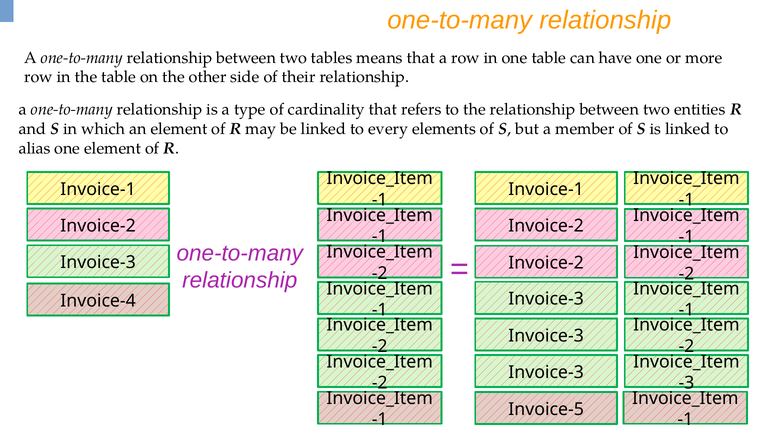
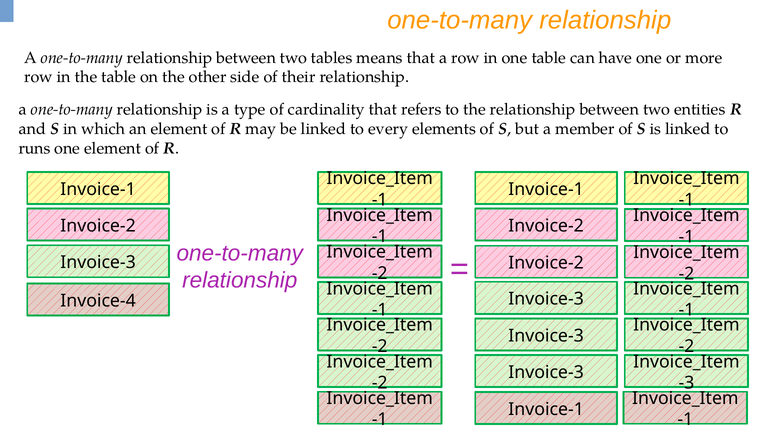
alias: alias -> runs
Invoice-5 at (546, 409): Invoice-5 -> Invoice-1
